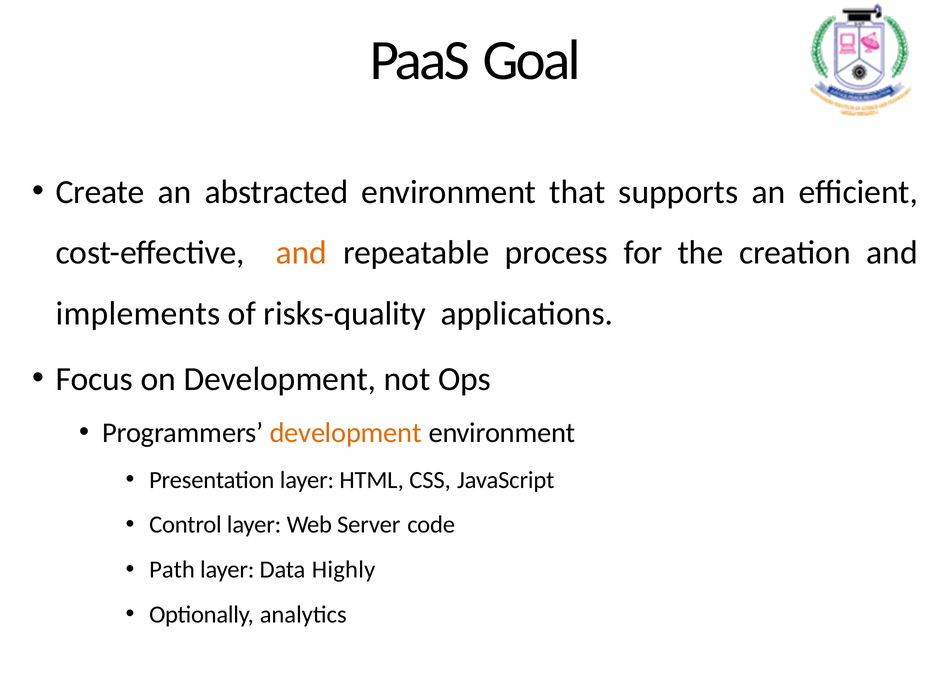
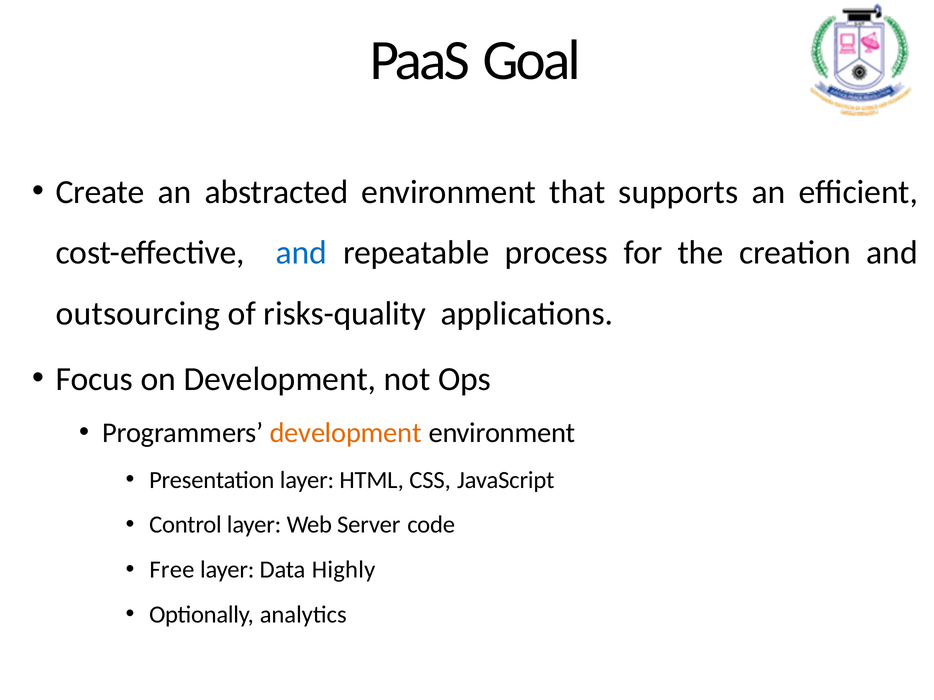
and at (301, 253) colour: orange -> blue
implements: implements -> outsourcing
Path: Path -> Free
